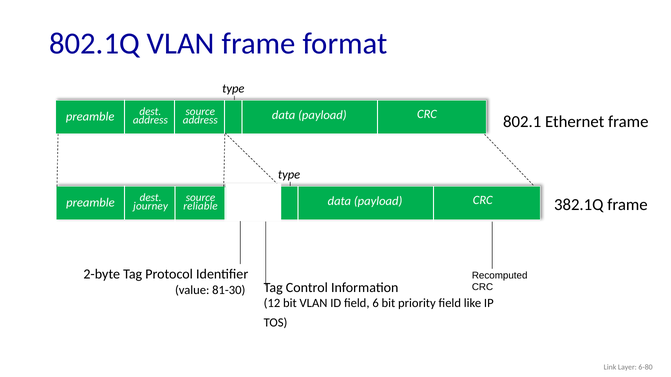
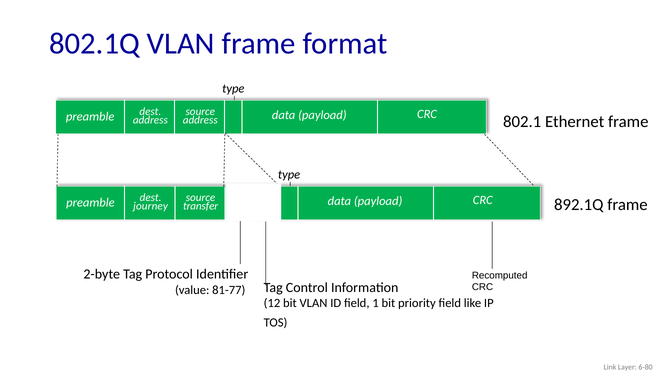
382.1Q: 382.1Q -> 892.1Q
reliable: reliable -> transfer
81-30: 81-30 -> 81-77
6: 6 -> 1
